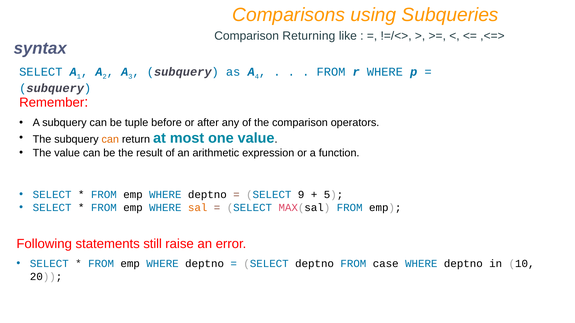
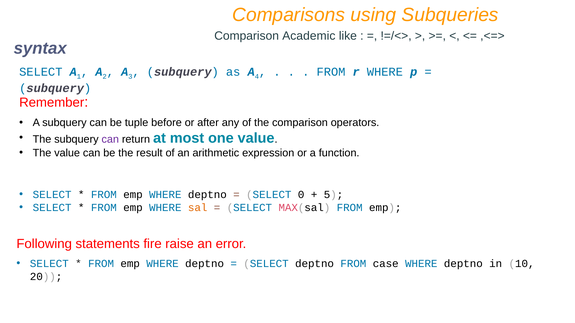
Returning: Returning -> Academic
can at (110, 139) colour: orange -> purple
9: 9 -> 0
still: still -> fire
